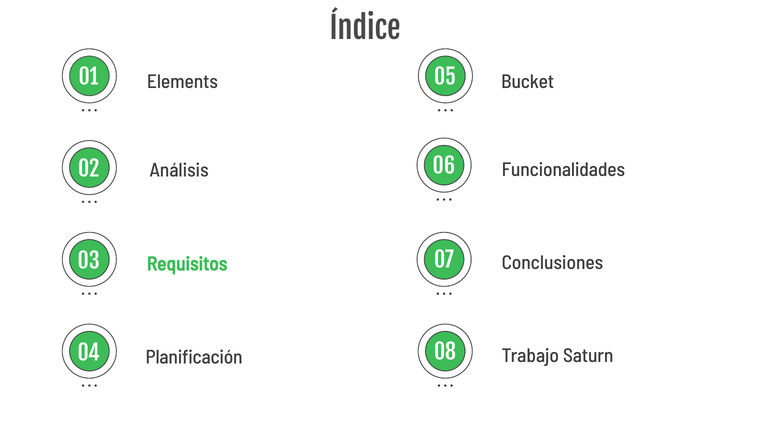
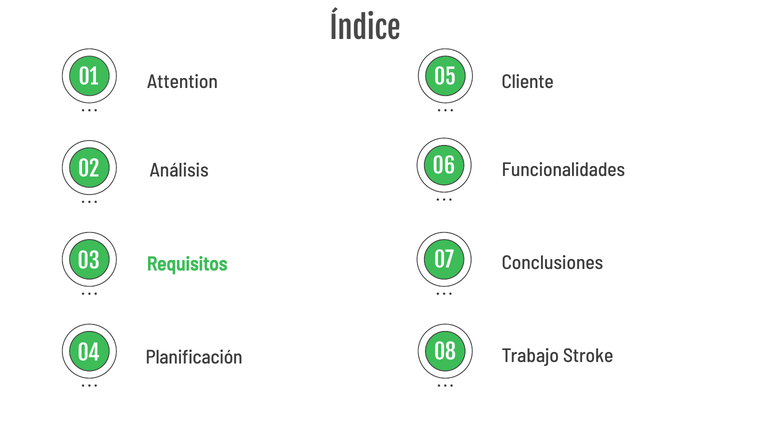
Elements: Elements -> Attention
Bucket: Bucket -> Cliente
Saturn: Saturn -> Stroke
